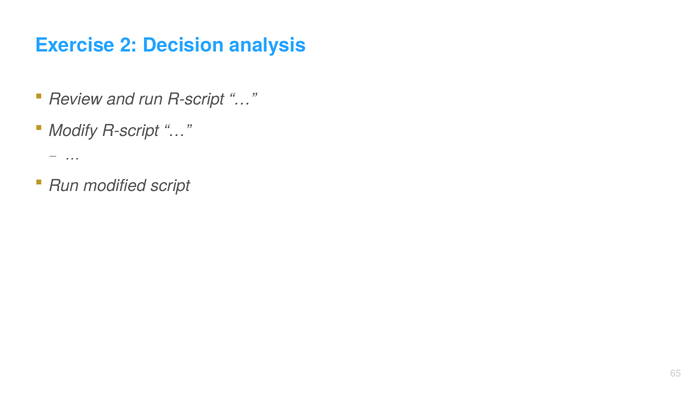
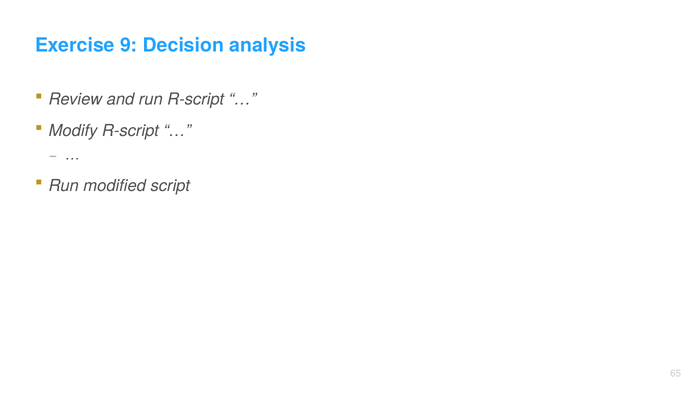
2: 2 -> 9
